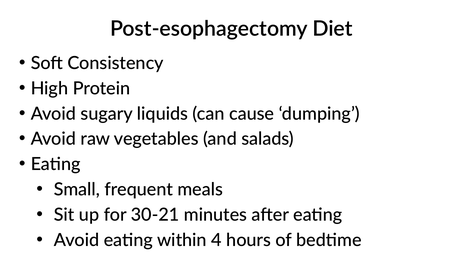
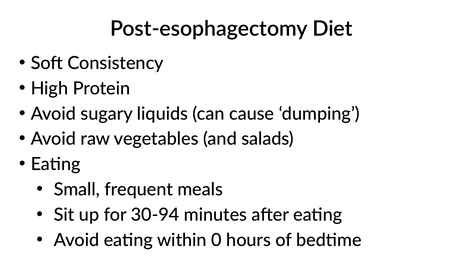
30-21: 30-21 -> 30-94
4: 4 -> 0
